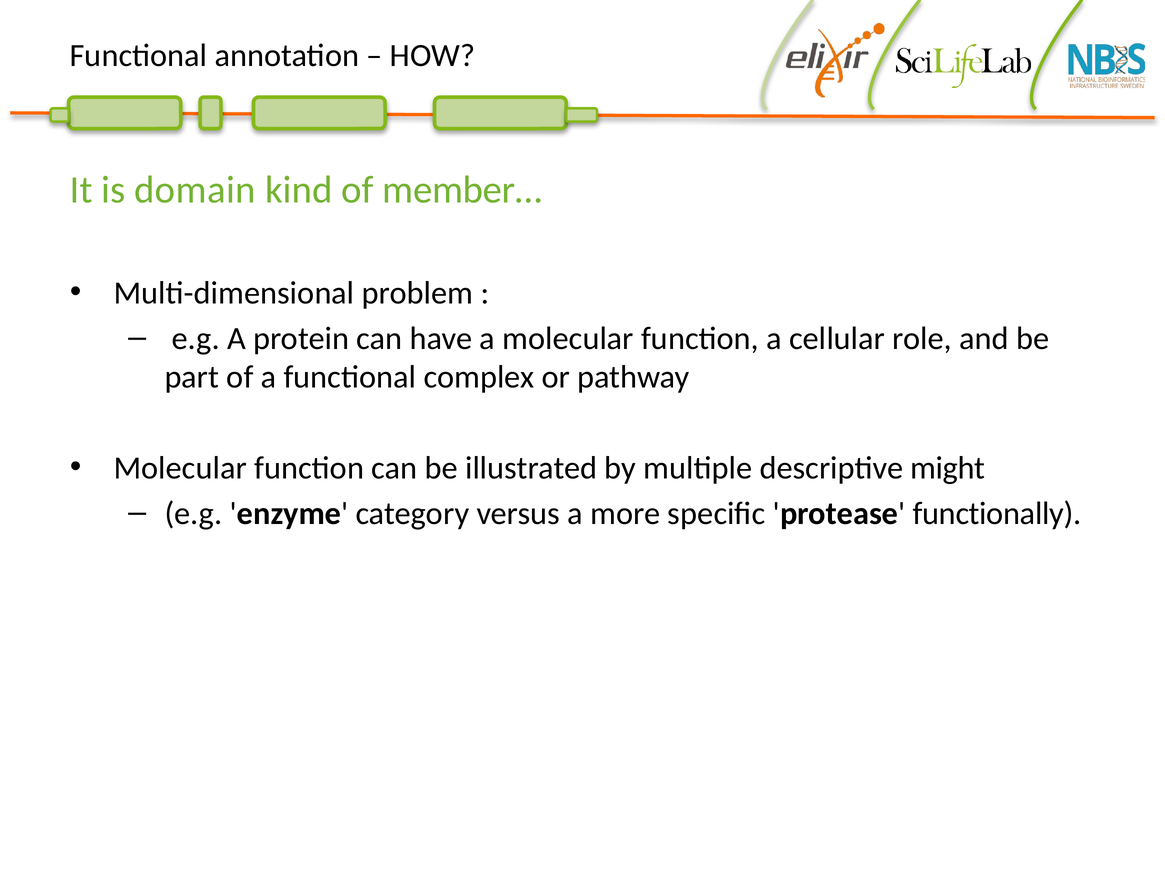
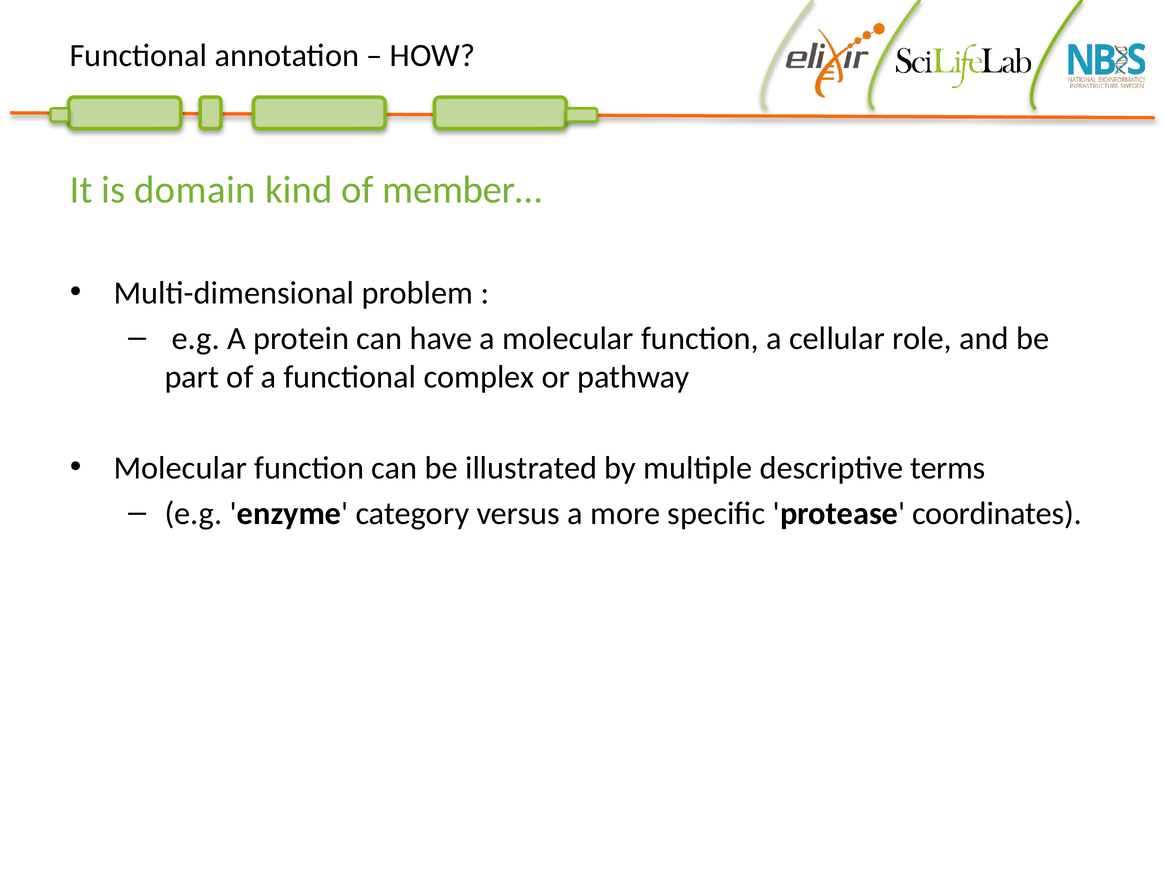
might: might -> terms
functionally: functionally -> coordinates
